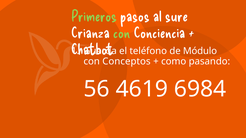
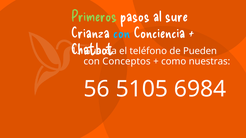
con at (122, 33) colour: light green -> light blue
Módulo: Módulo -> Pueden
pasando: pasando -> nuestras
4619: 4619 -> 5105
